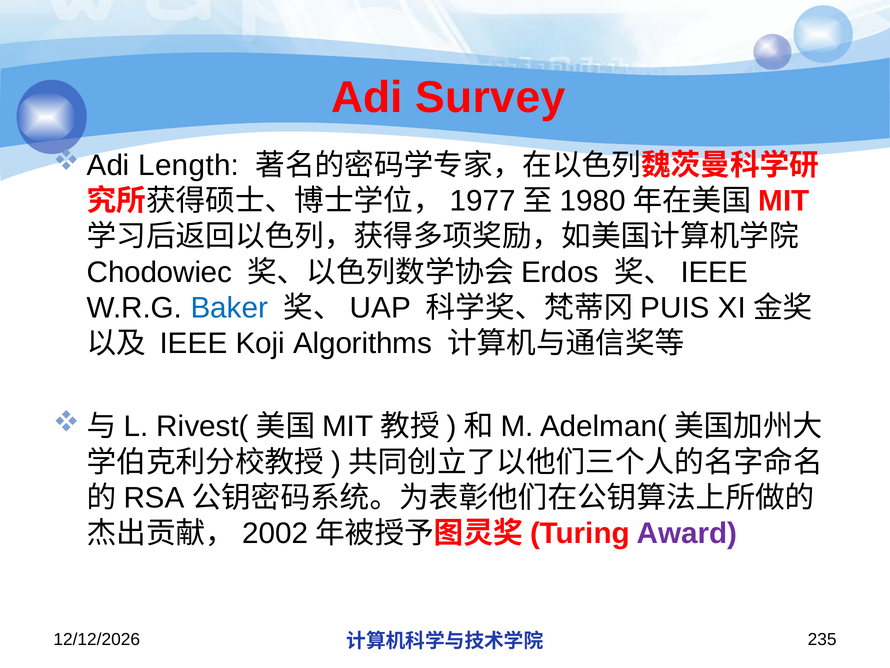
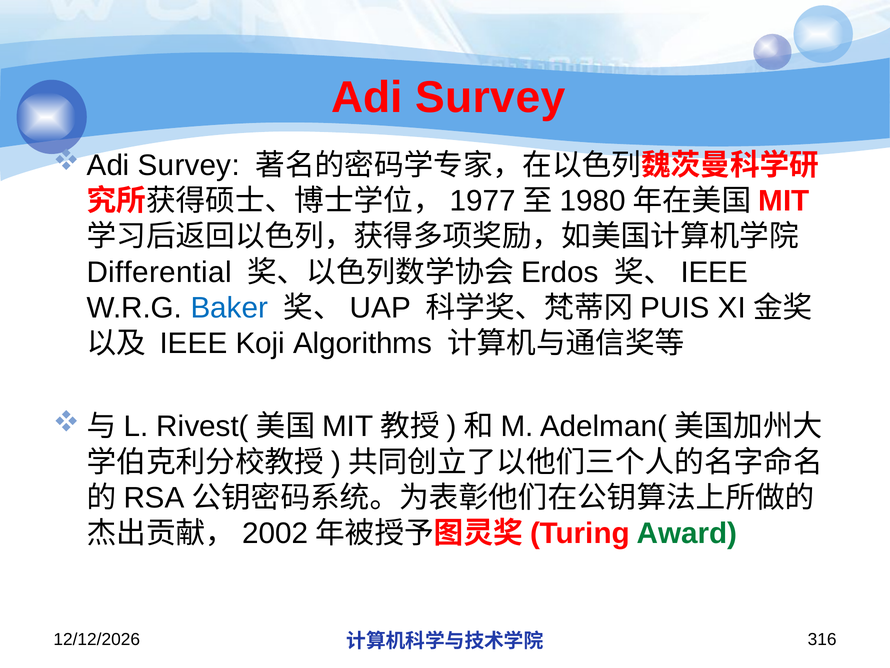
Length at (189, 165): Length -> Survey
Chodowiec: Chodowiec -> Differential
Award colour: purple -> green
235: 235 -> 316
